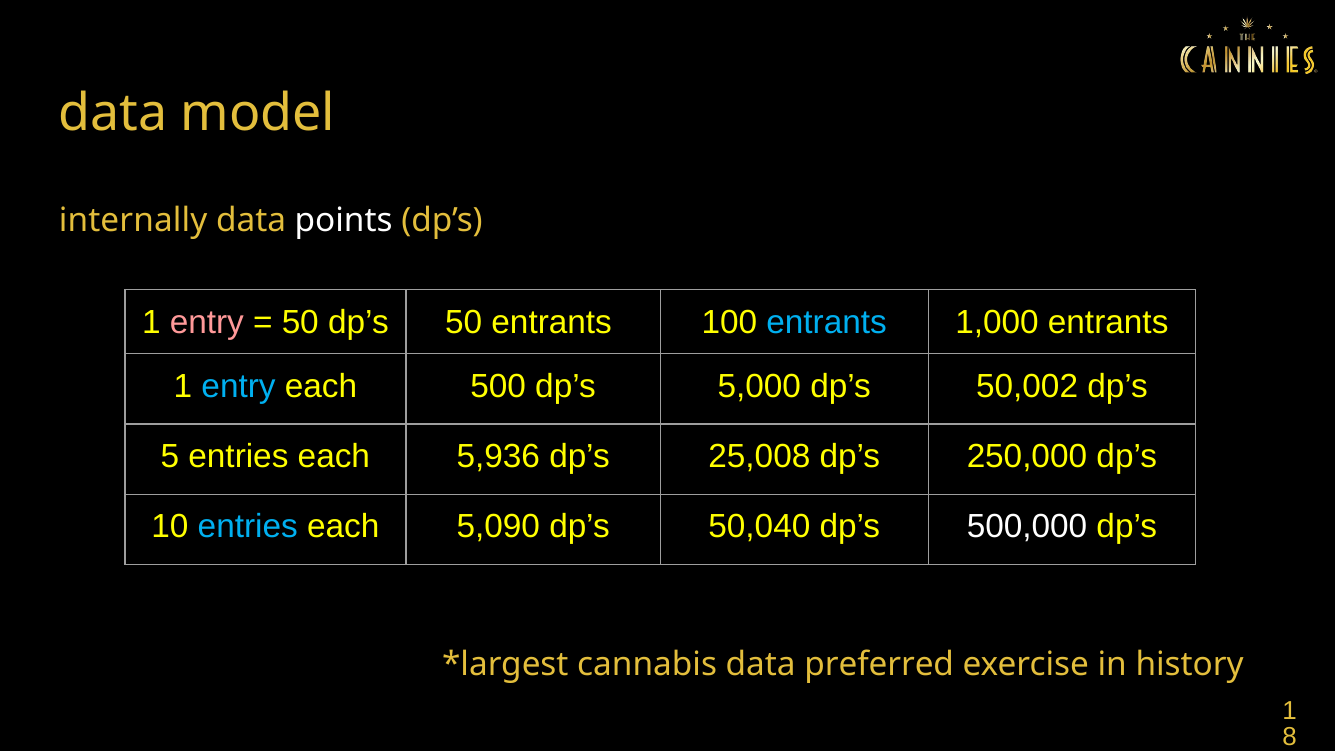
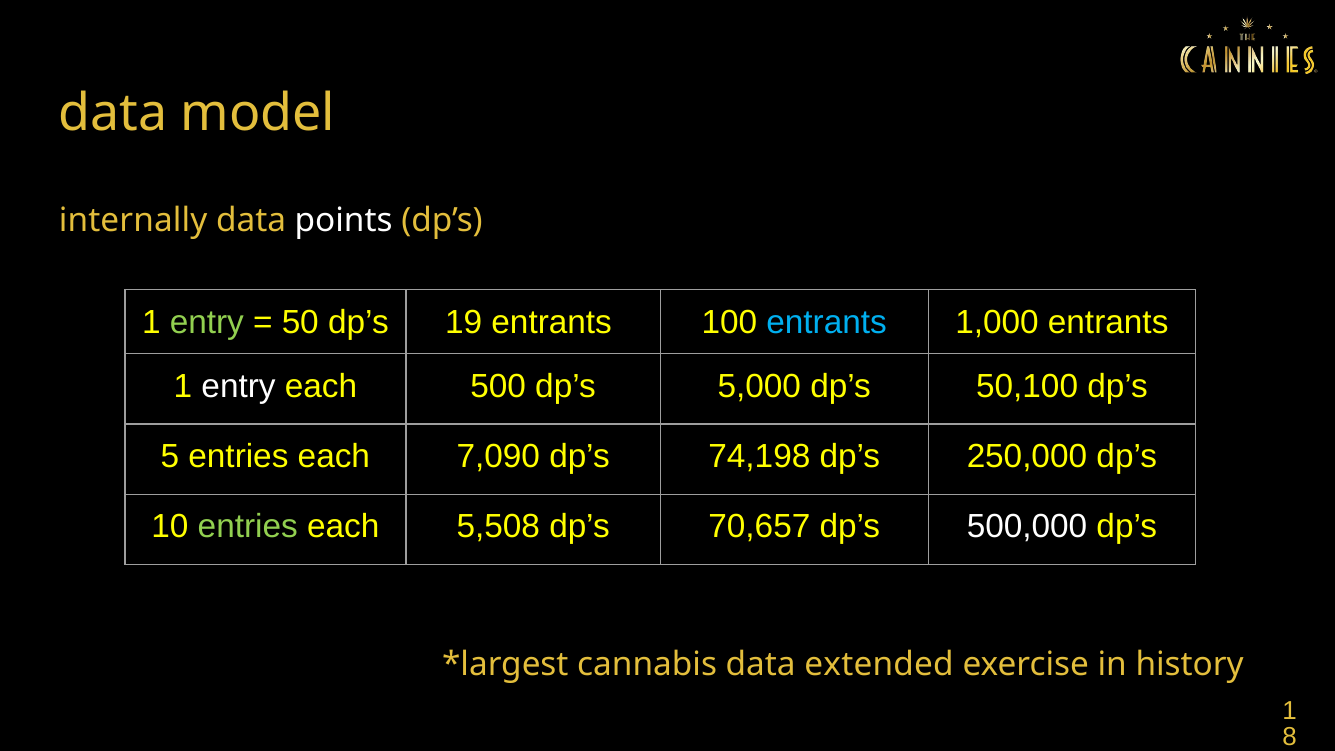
entry at (207, 322) colour: pink -> light green
dp’s 50: 50 -> 19
entry at (239, 386) colour: light blue -> white
50,002: 50,002 -> 50,100
5,936: 5,936 -> 7,090
25,008: 25,008 -> 74,198
entries at (248, 527) colour: light blue -> light green
5,090: 5,090 -> 5,508
50,040: 50,040 -> 70,657
preferred: preferred -> extended
